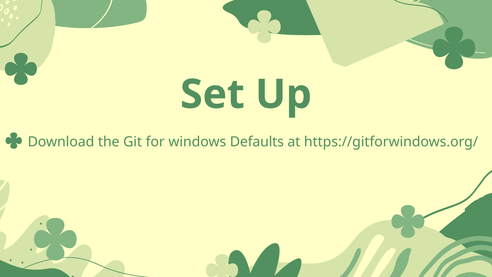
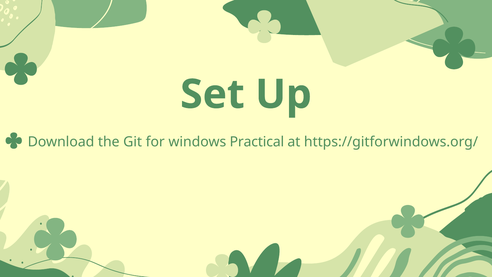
Defaults: Defaults -> Practical
